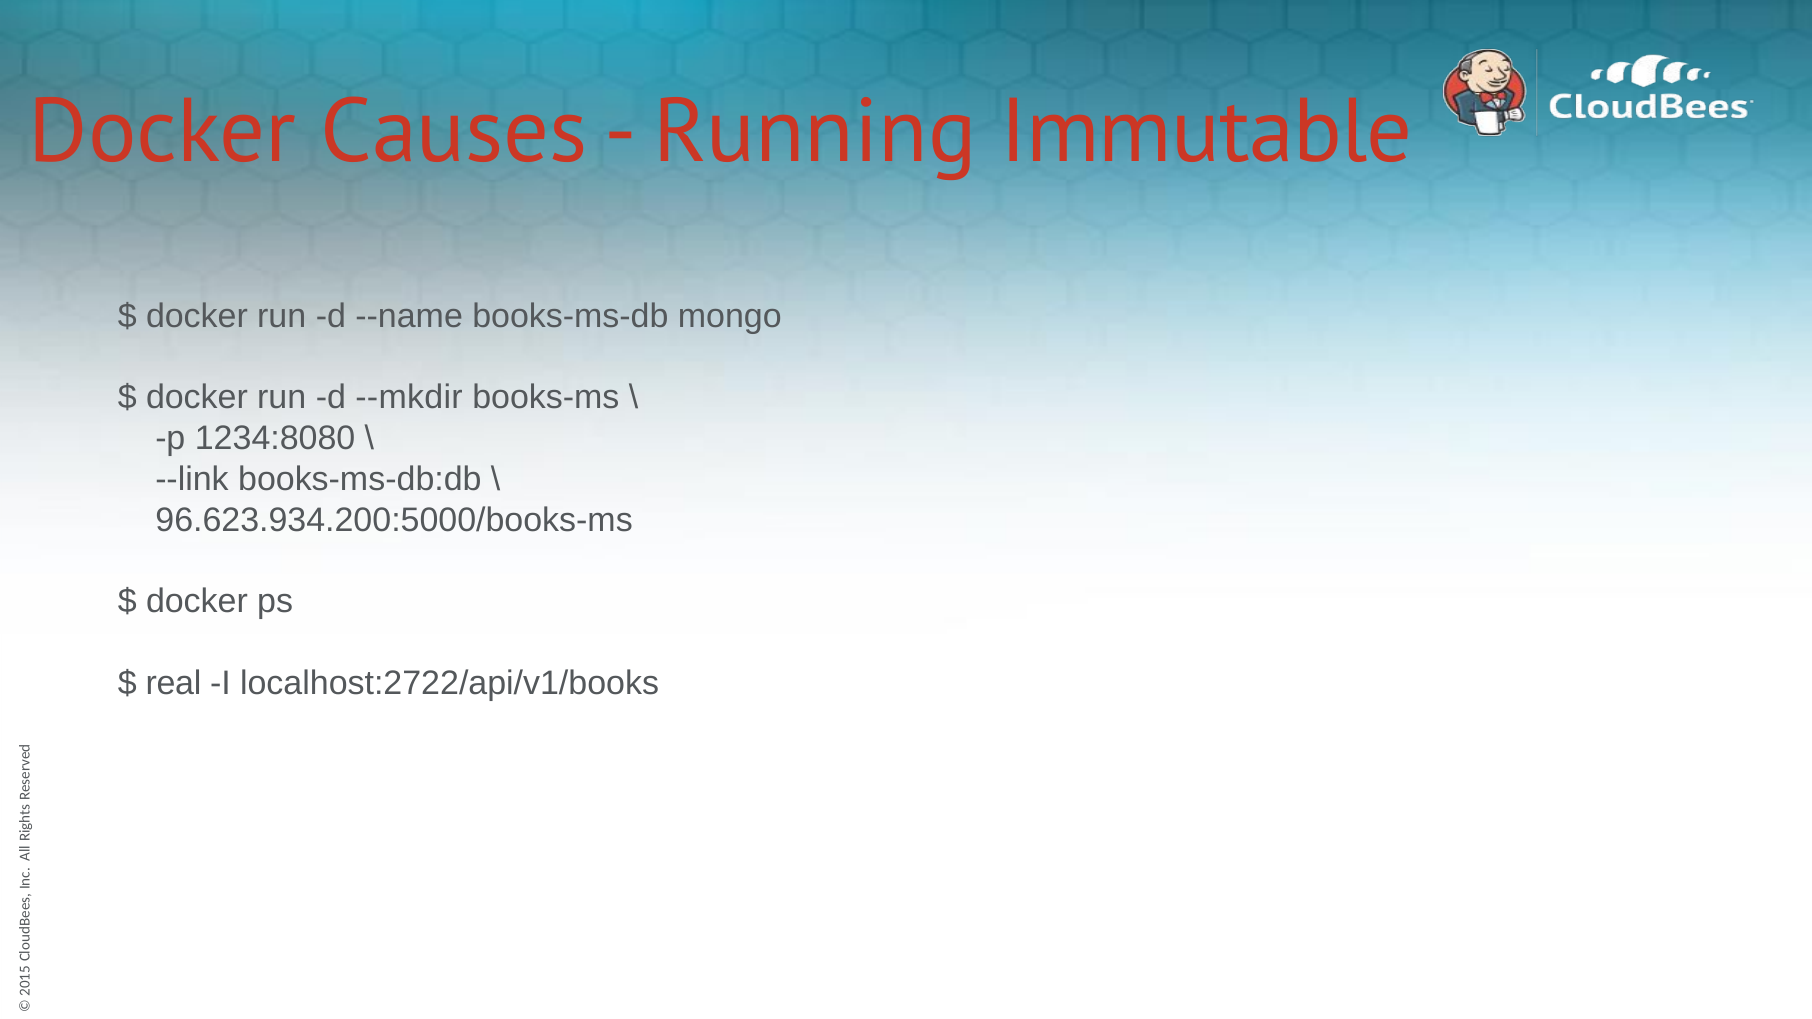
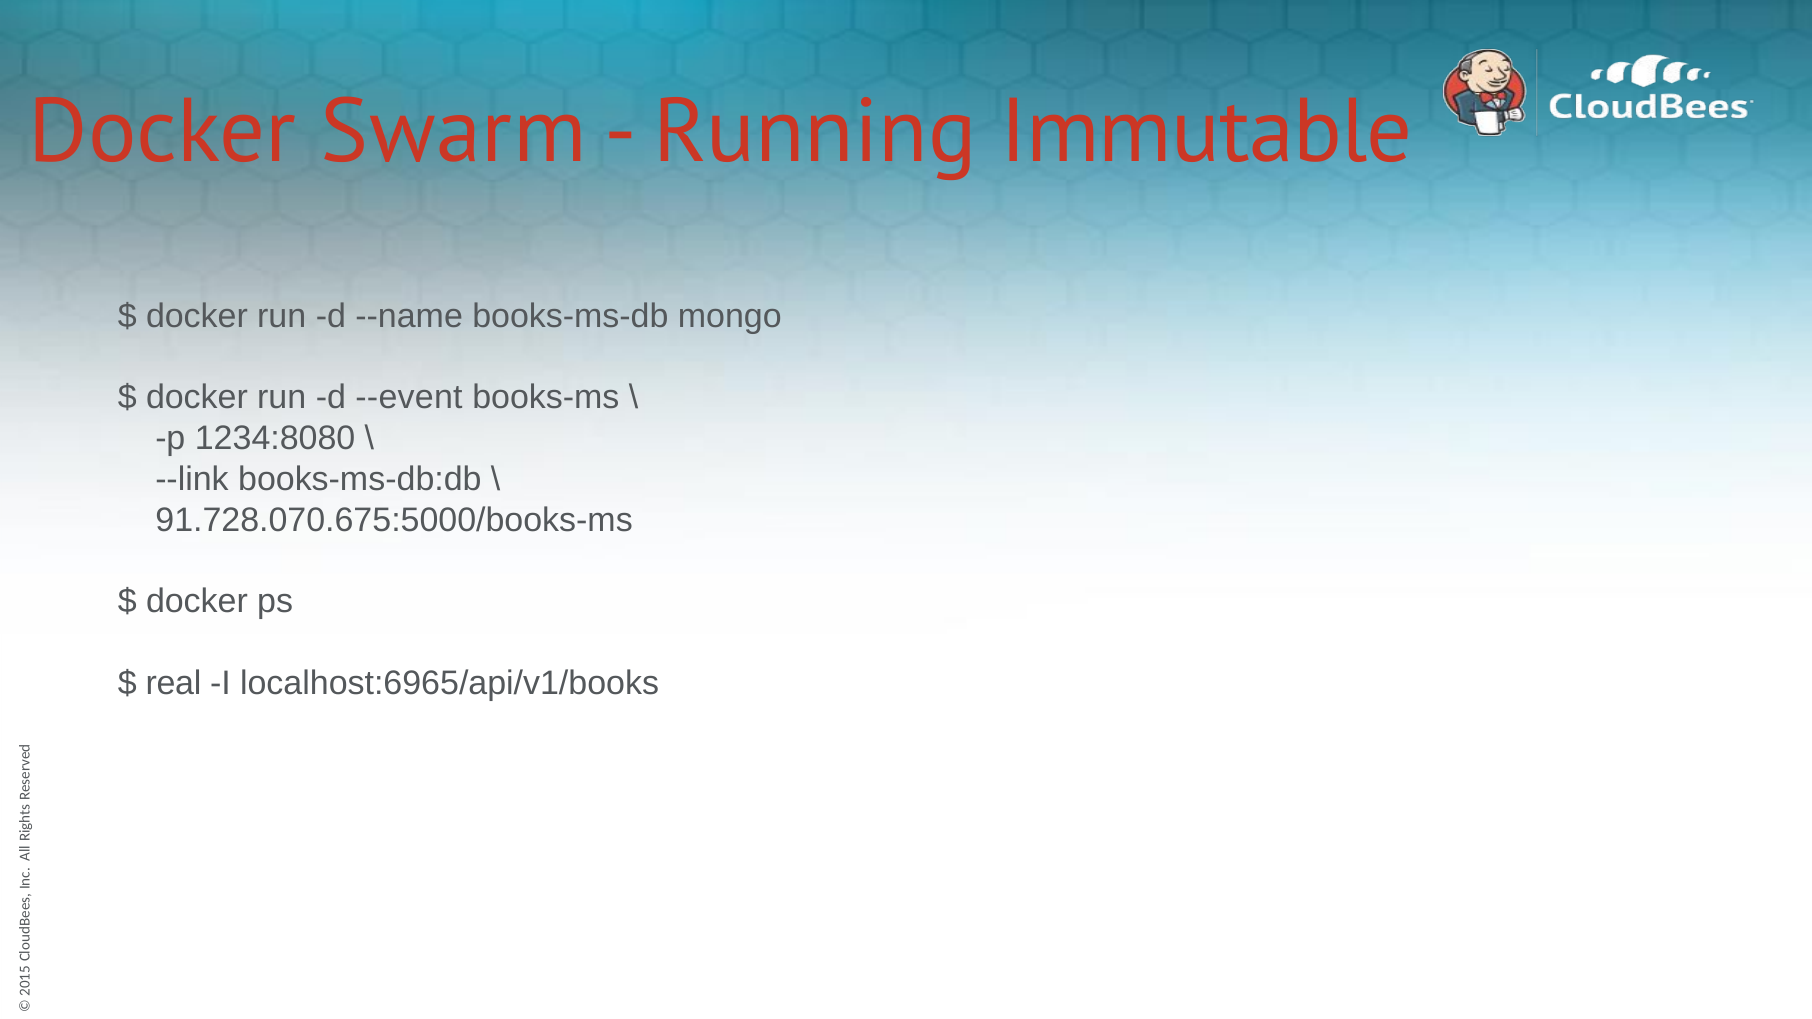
Causes: Causes -> Swarm
--mkdir: --mkdir -> --event
96.623.934.200:5000/books-ms: 96.623.934.200:5000/books-ms -> 91.728.070.675:5000/books-ms
localhost:2722/api/v1/books: localhost:2722/api/v1/books -> localhost:6965/api/v1/books
